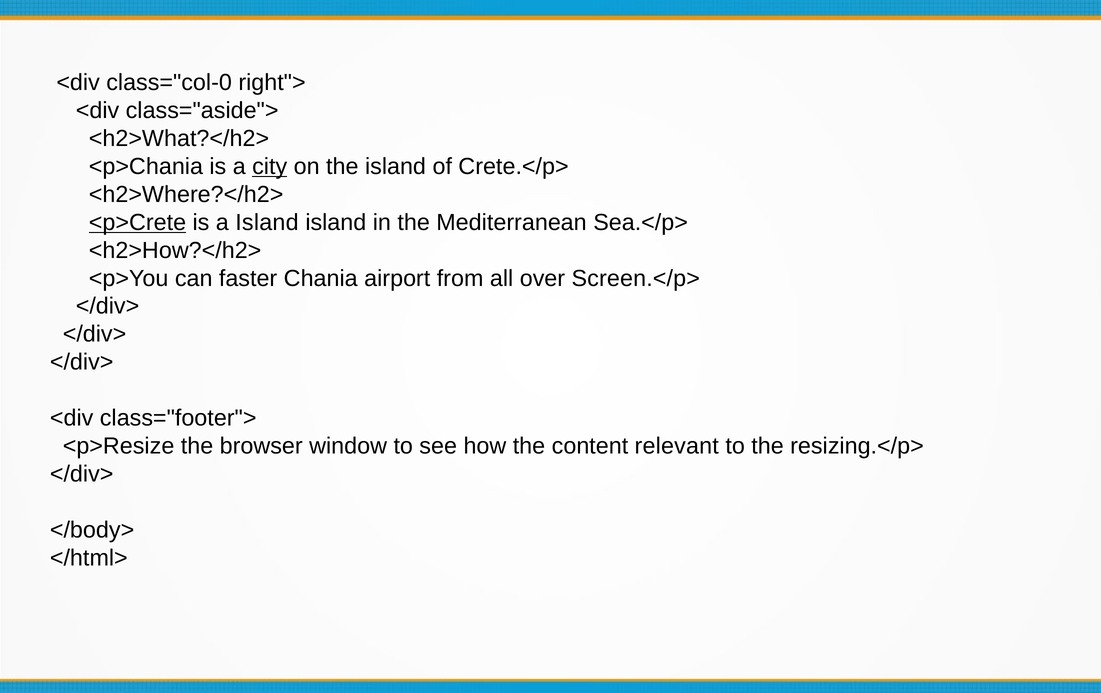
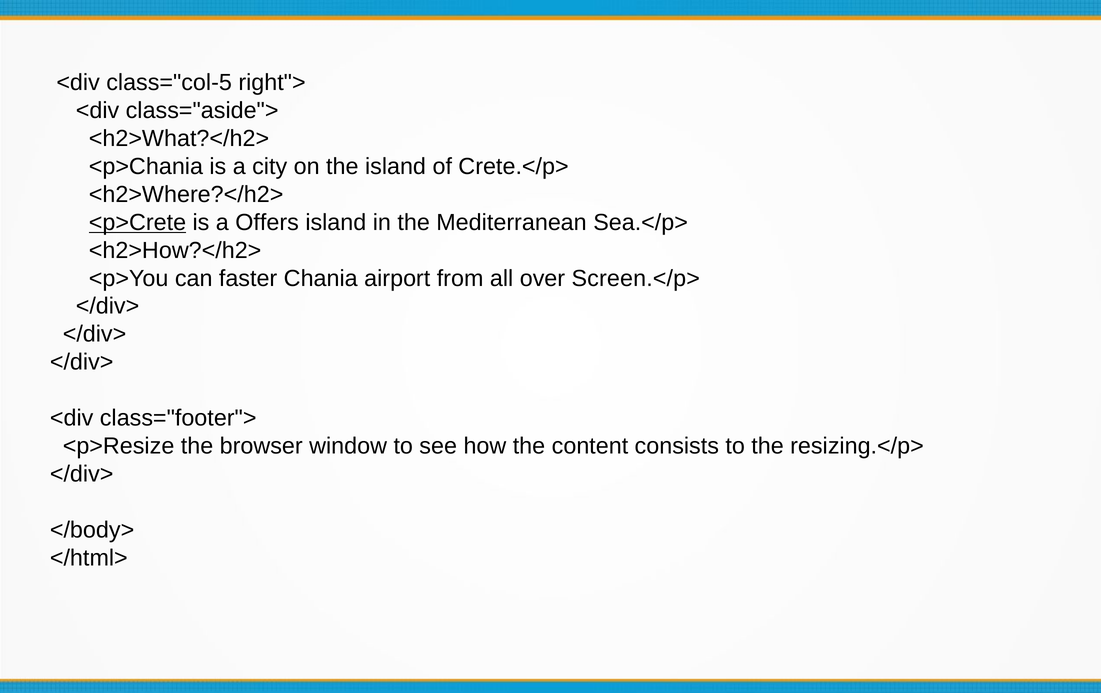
class="col-0: class="col-0 -> class="col-5
city underline: present -> none
a Island: Island -> Offers
relevant: relevant -> consists
